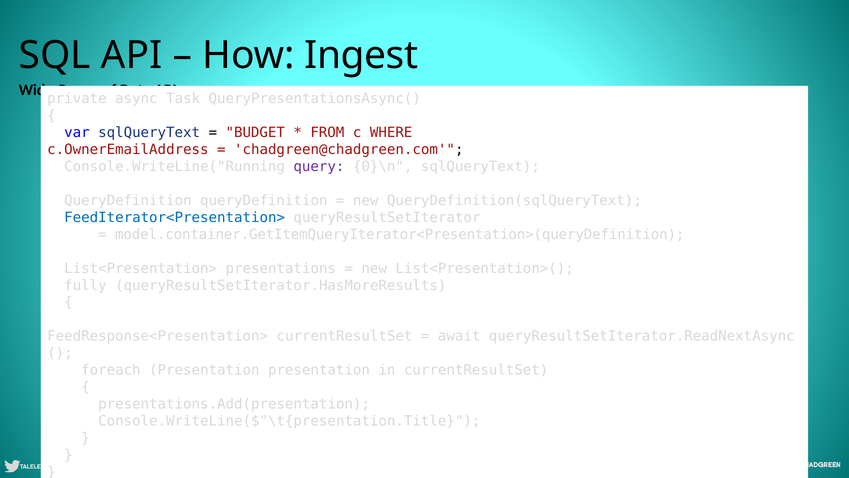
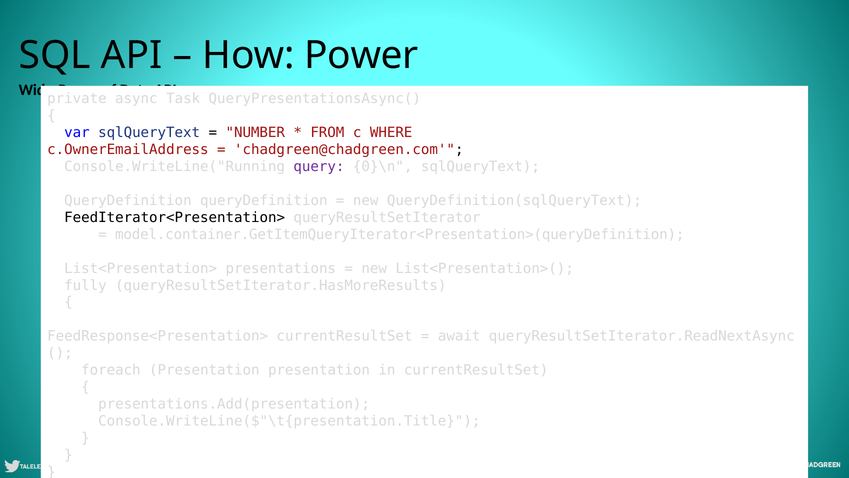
Ingest: Ingest -> Power
BUDGET: BUDGET -> NUMBER
FeedIterator<Presentation> colour: blue -> black
